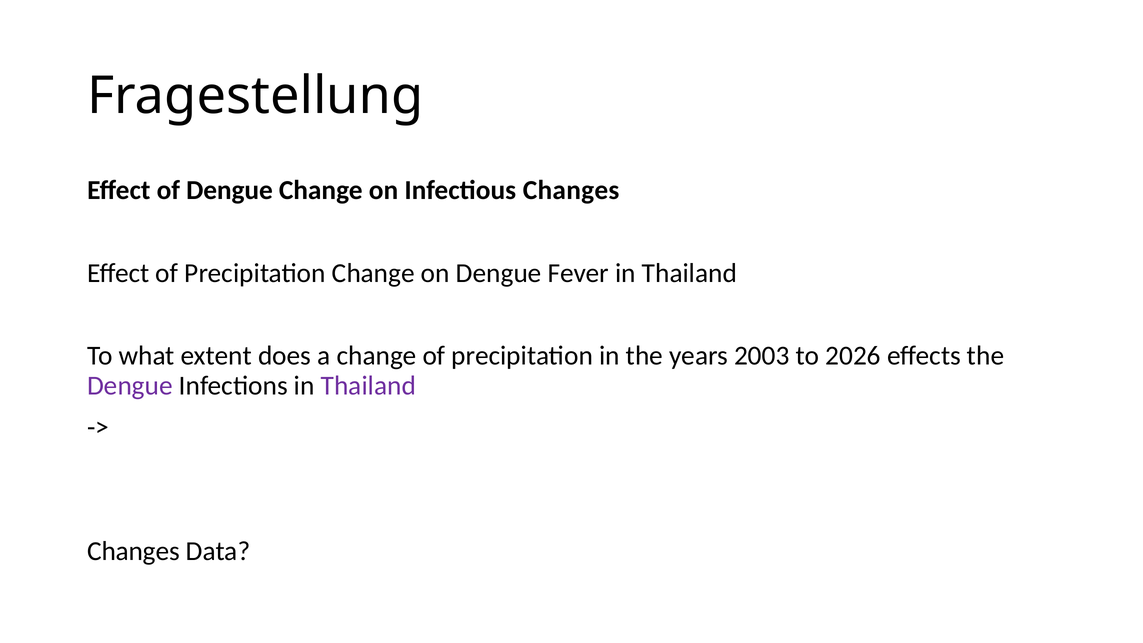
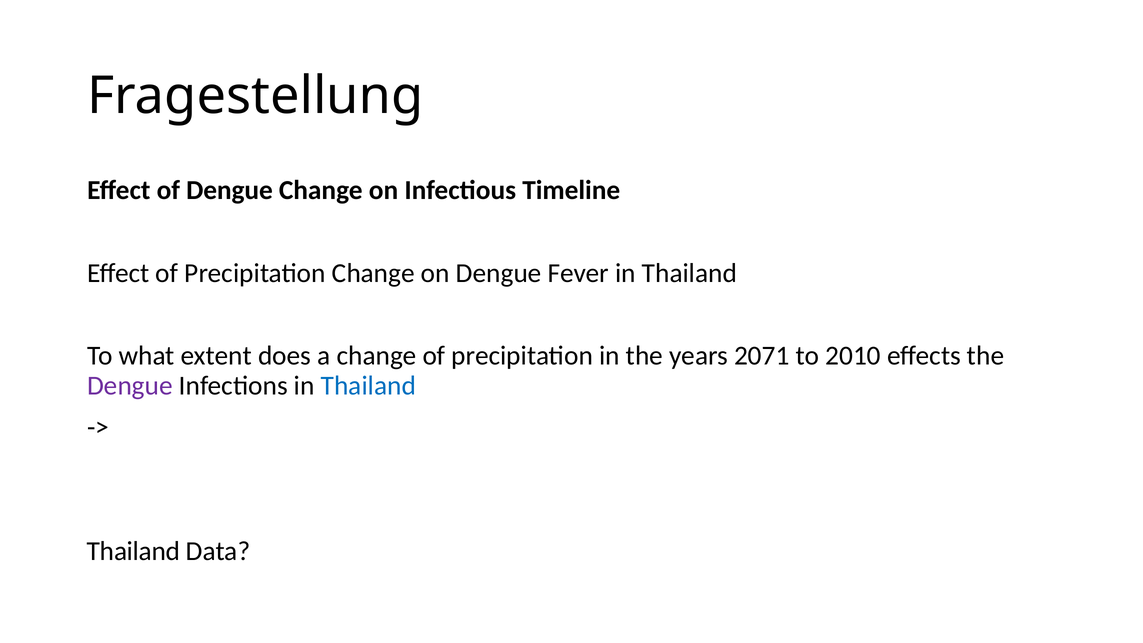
Infectious Changes: Changes -> Timeline
2003: 2003 -> 2071
2026: 2026 -> 2010
Thailand at (368, 385) colour: purple -> blue
Changes at (133, 551): Changes -> Thailand
